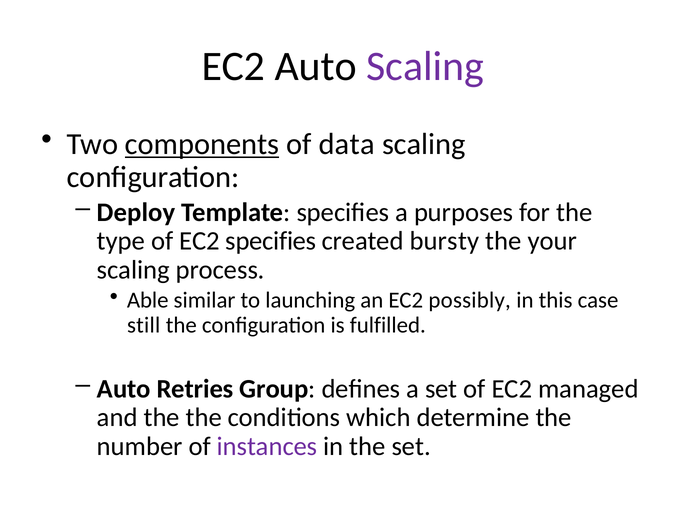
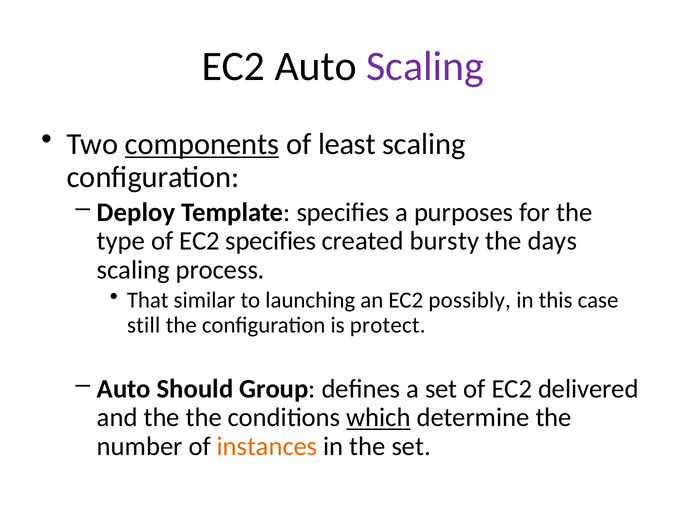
data: data -> least
your: your -> days
Able: Able -> That
fulfilled: fulfilled -> protect
Retries: Retries -> Should
managed: managed -> delivered
which underline: none -> present
instances colour: purple -> orange
